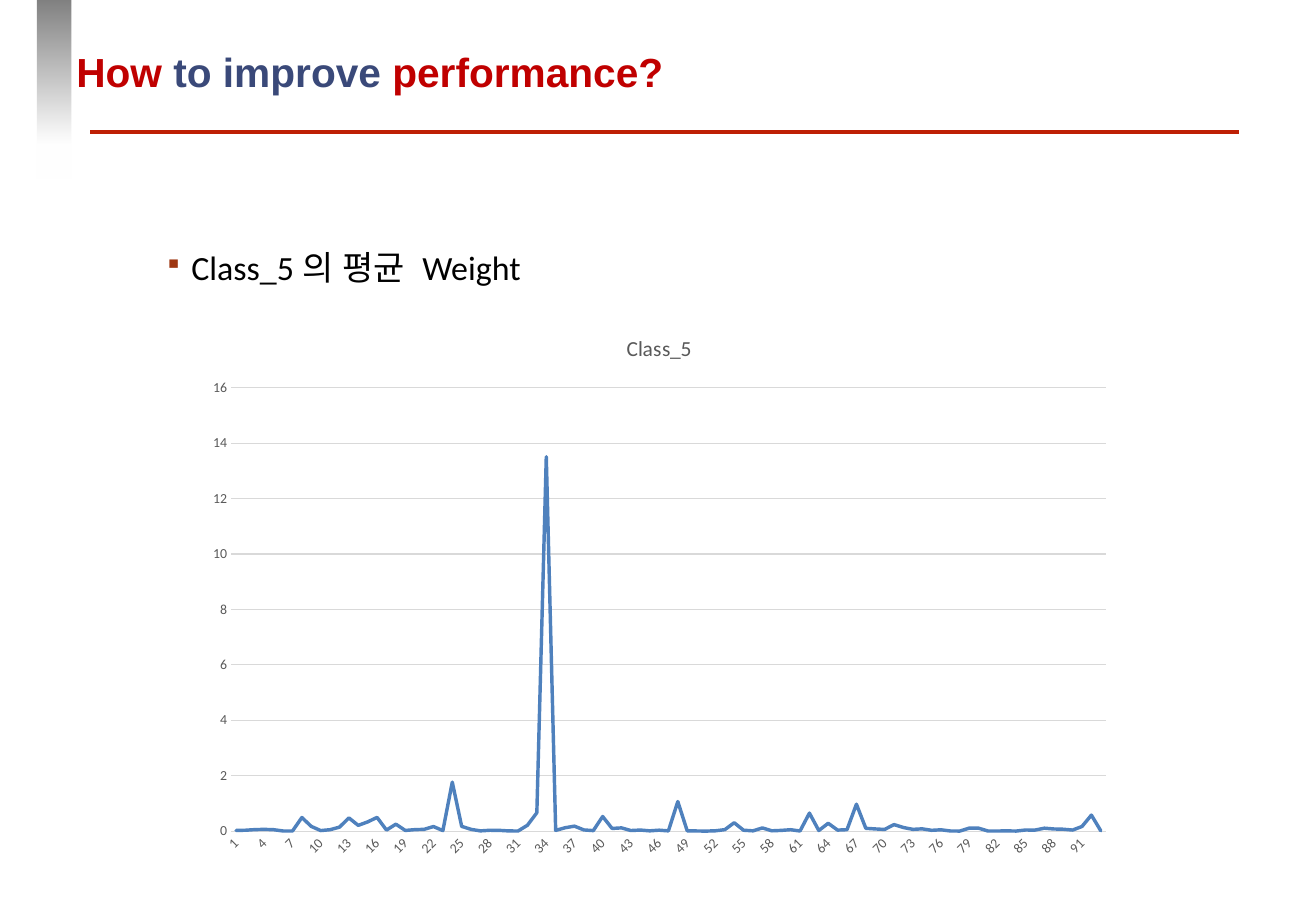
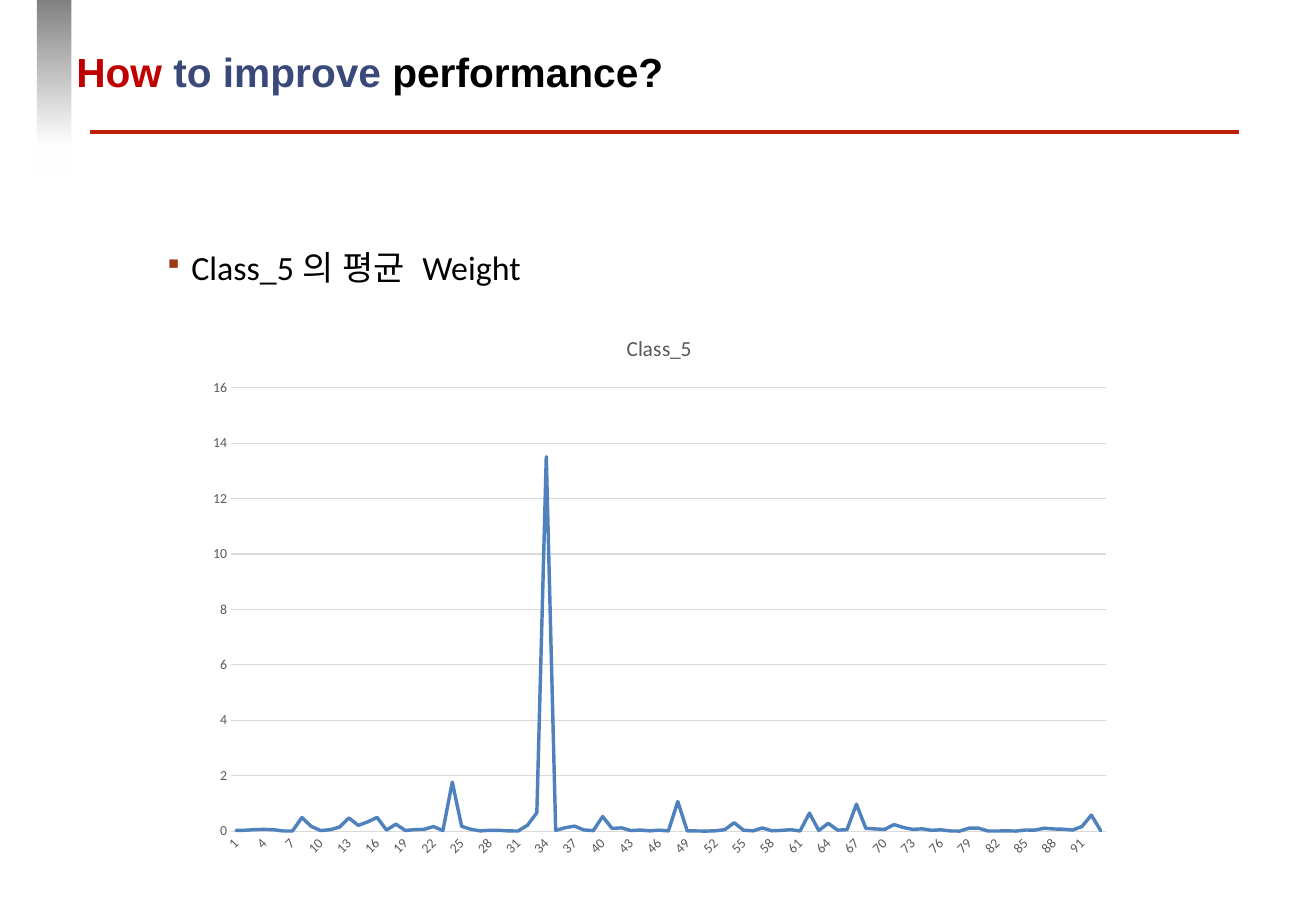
performance colour: red -> black
